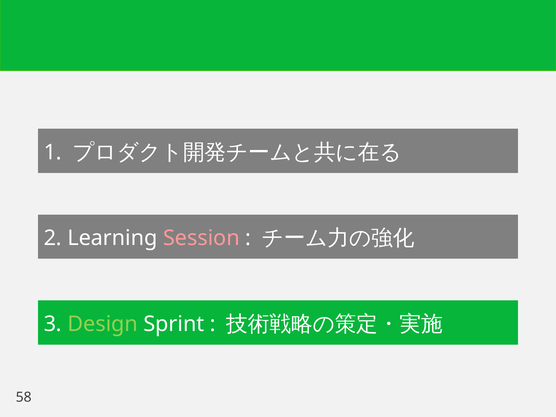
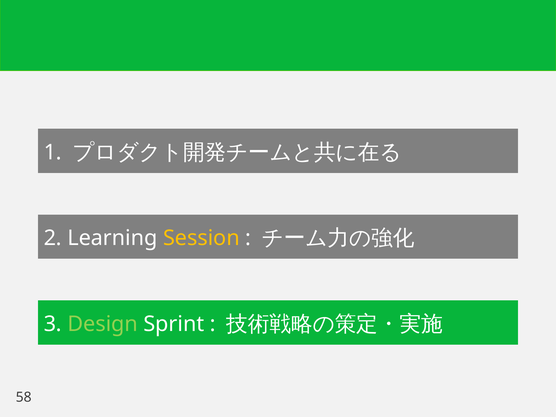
Session colour: pink -> yellow
